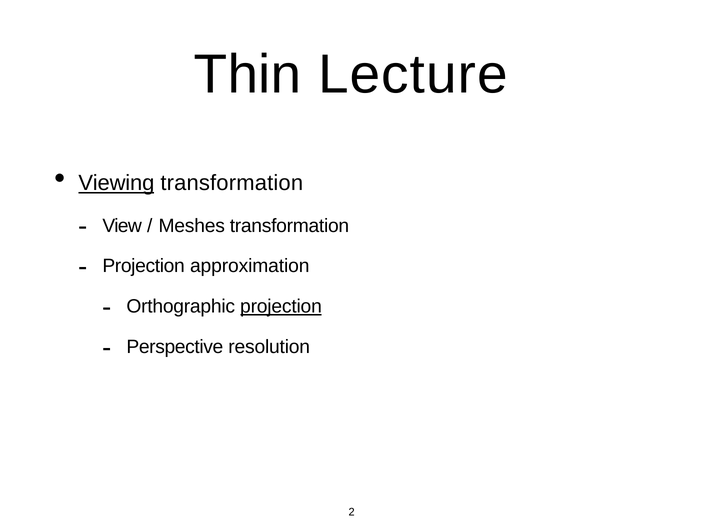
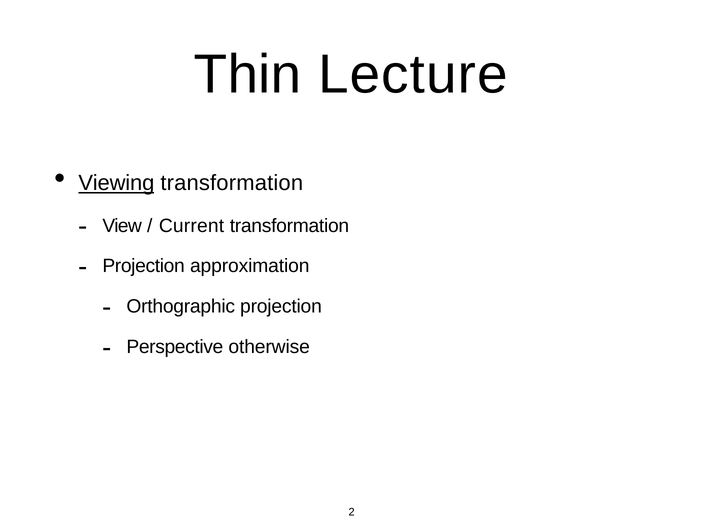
Meshes: Meshes -> Current
projection at (281, 306) underline: present -> none
resolution: resolution -> otherwise
